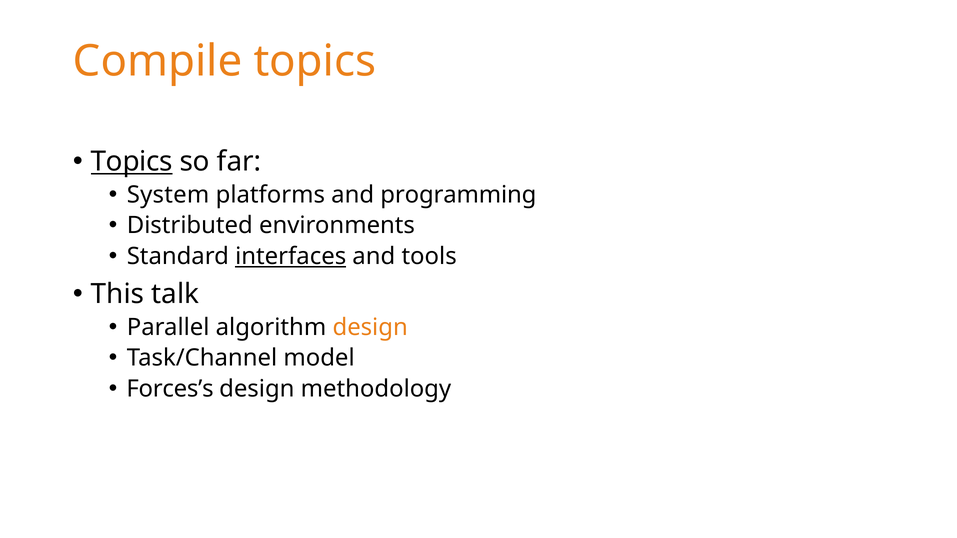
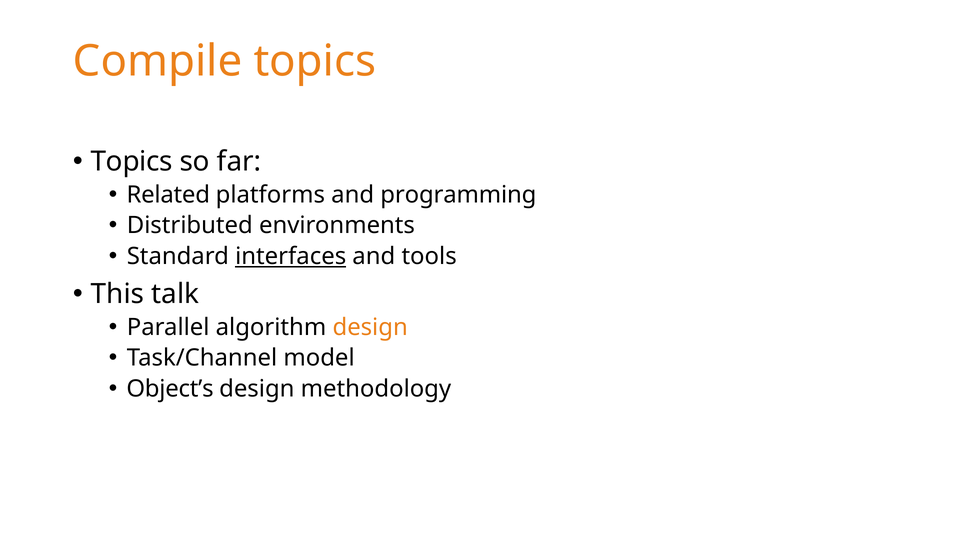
Topics at (132, 162) underline: present -> none
System: System -> Related
Forces’s: Forces’s -> Object’s
